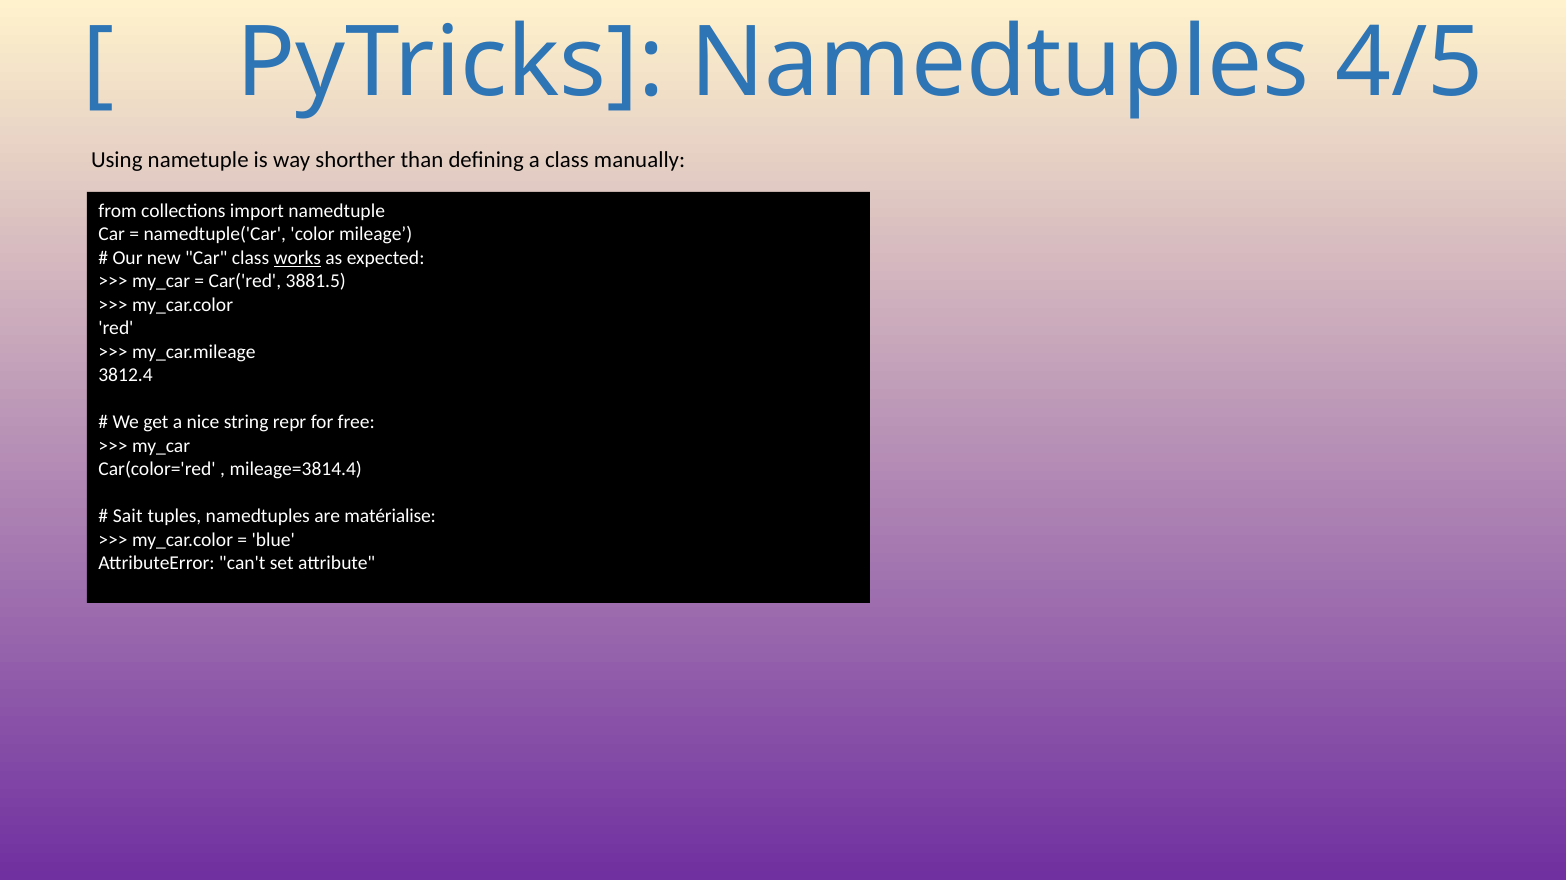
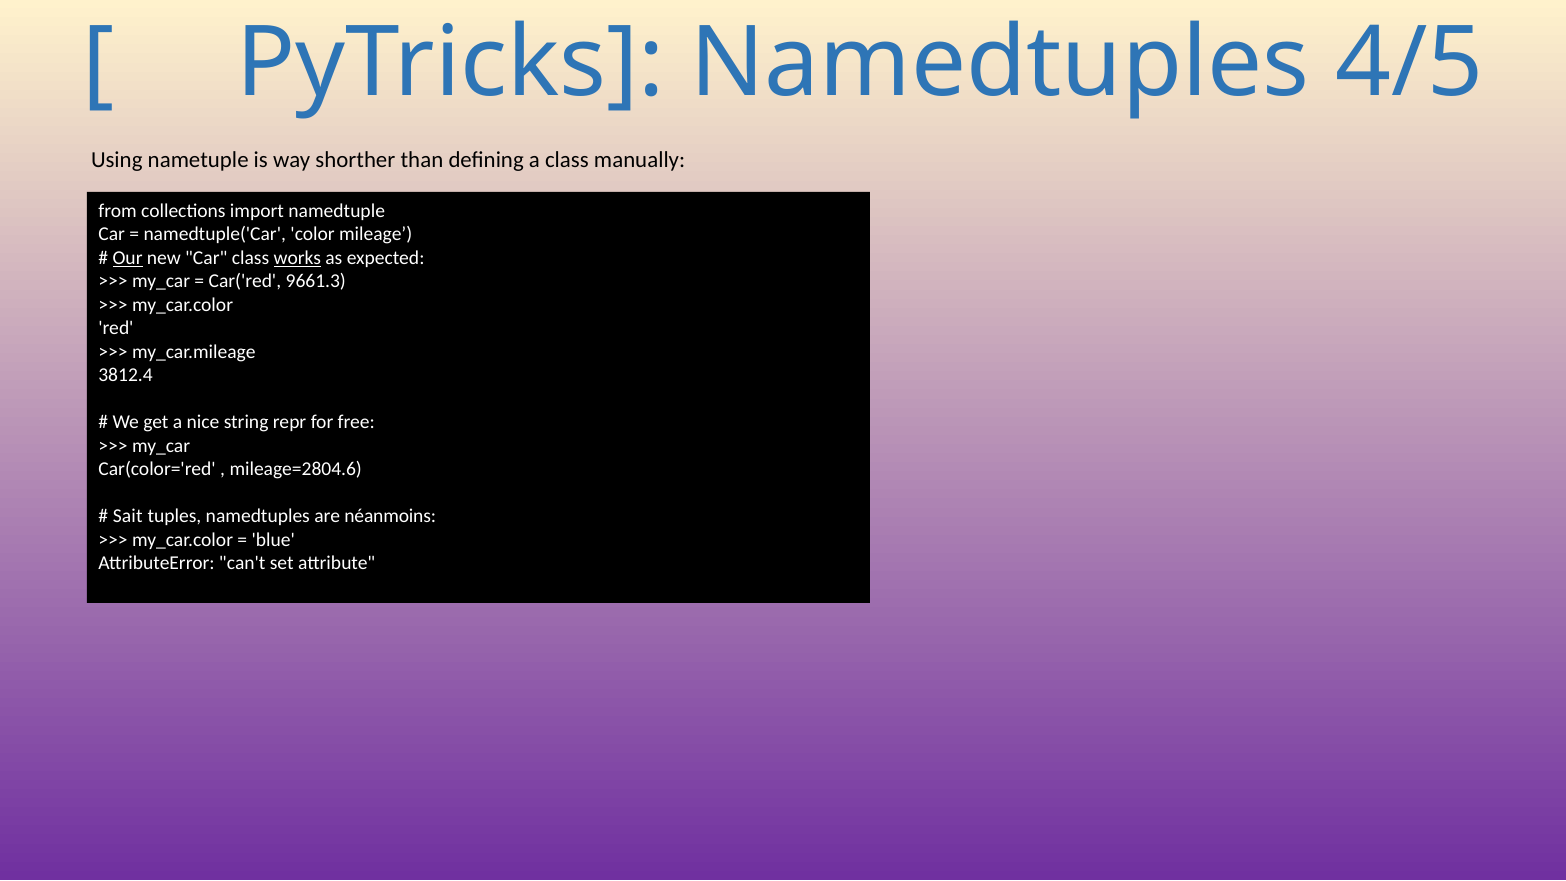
Our underline: none -> present
3881.5: 3881.5 -> 9661.3
mileage=3814.4: mileage=3814.4 -> mileage=2804.6
matérialise: matérialise -> néanmoins
